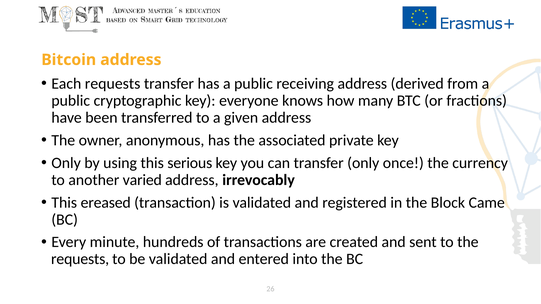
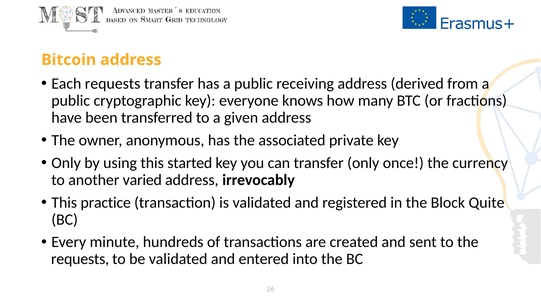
serious: serious -> started
ereased: ereased -> practice
Came: Came -> Quite
